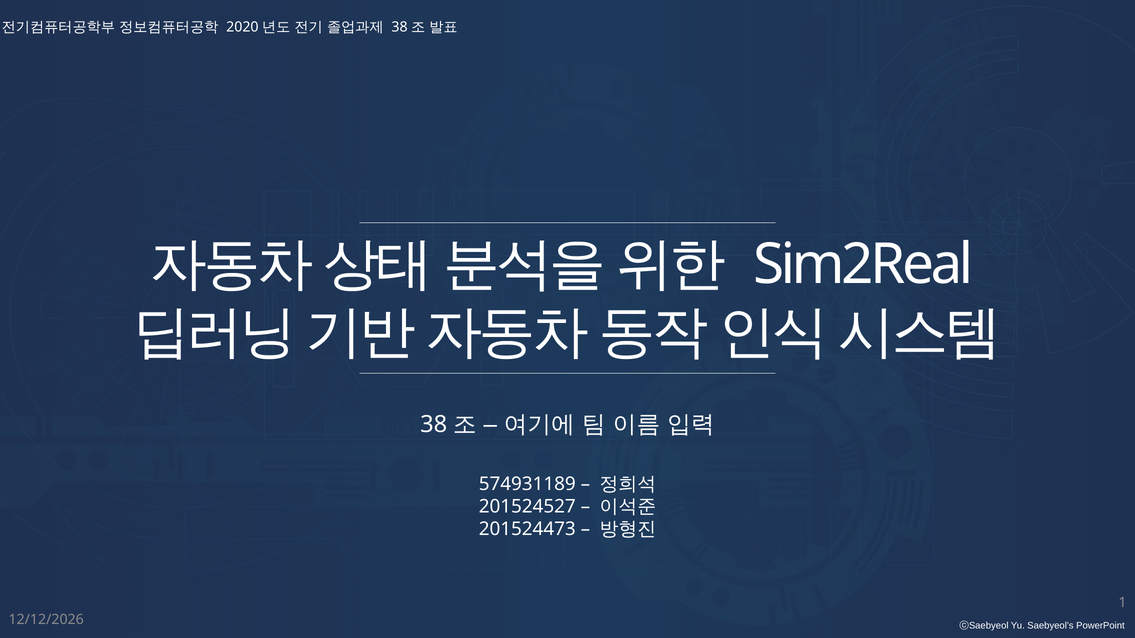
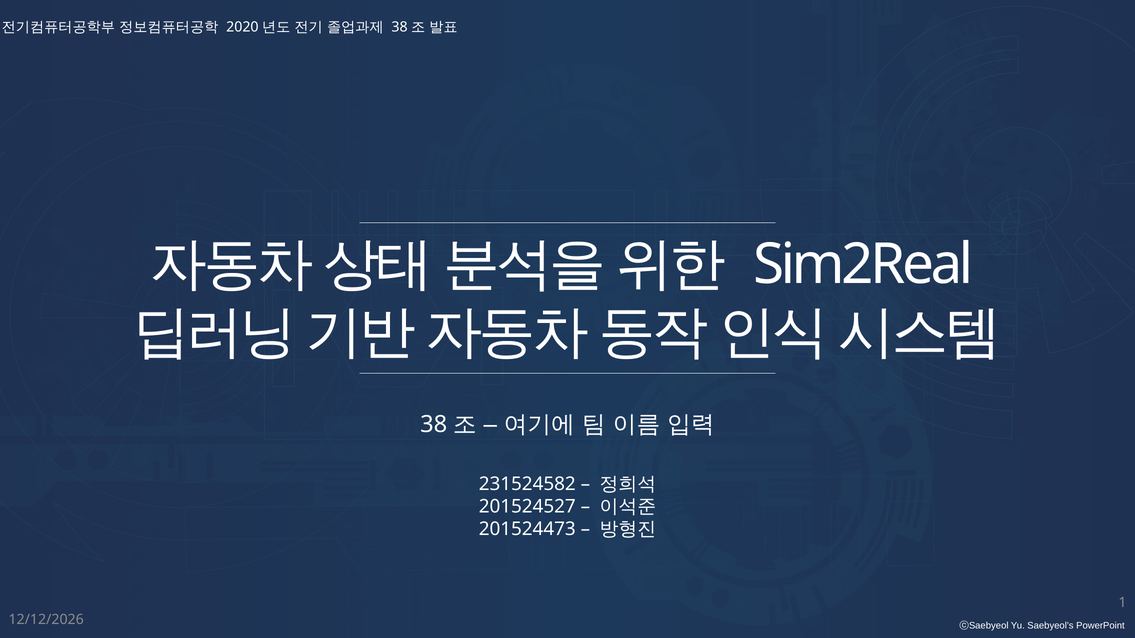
574931189: 574931189 -> 231524582
